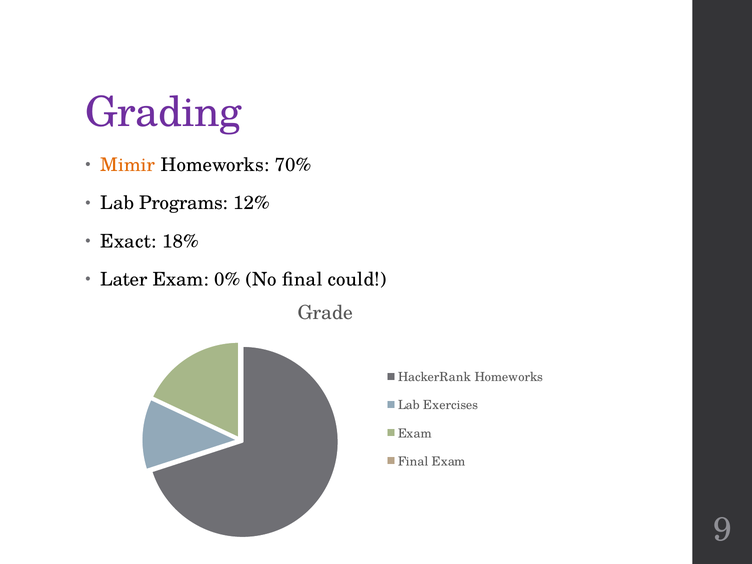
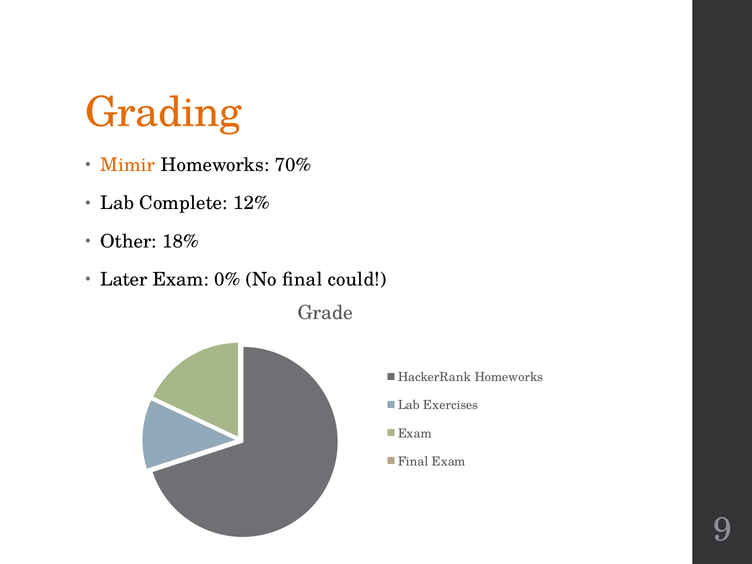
Grading colour: purple -> orange
Programs: Programs -> Complete
Exact: Exact -> Other
